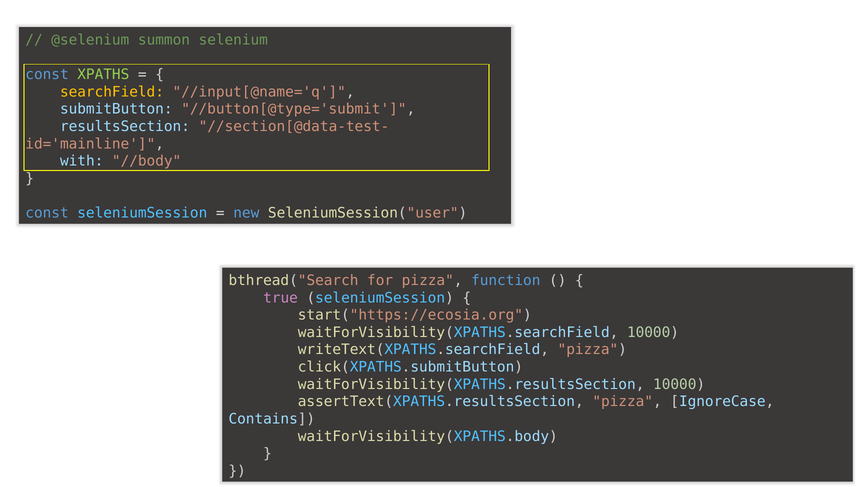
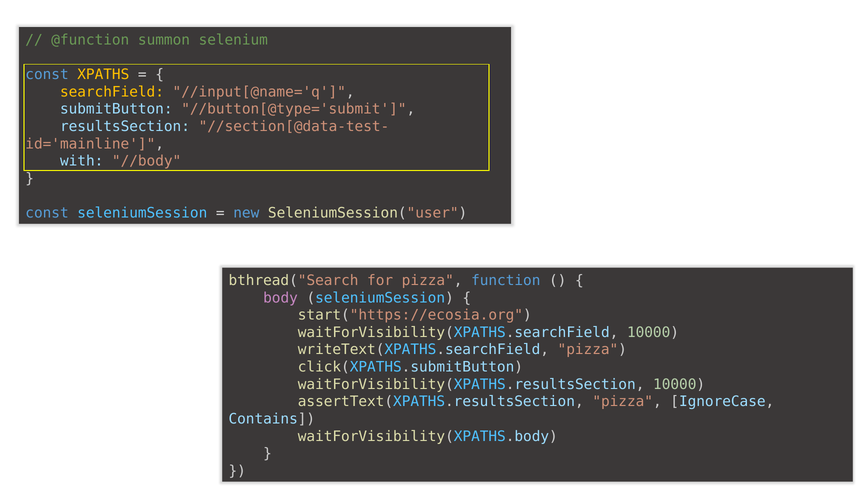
@selenium: @selenium -> @function
XPATHS colour: light green -> yellow
true: true -> body
